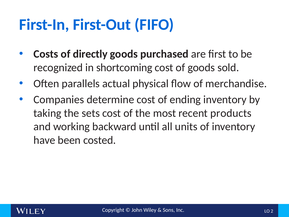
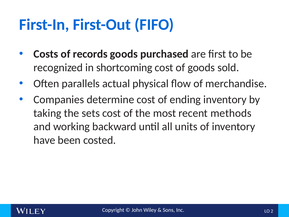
directly: directly -> records
products: products -> methods
